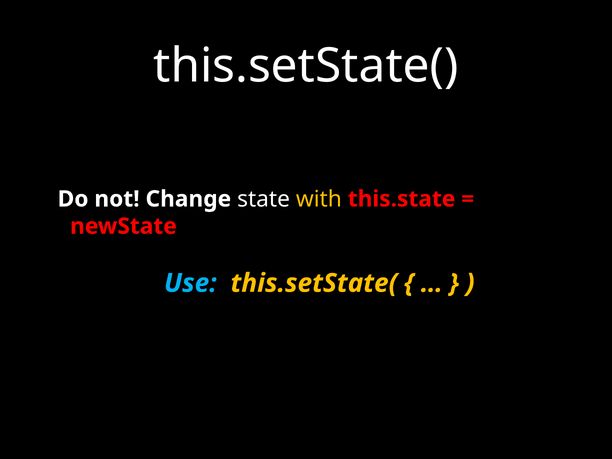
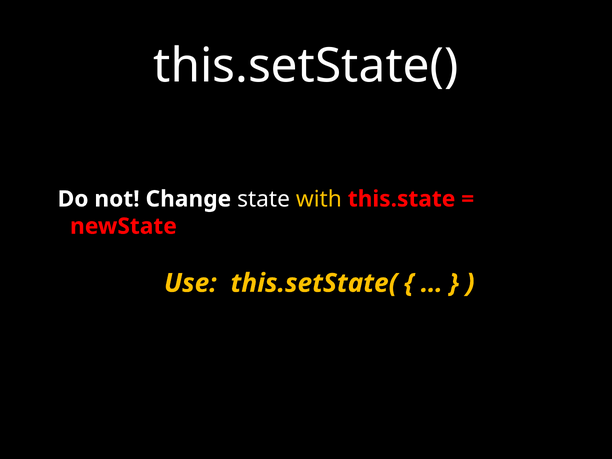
Use colour: light blue -> yellow
